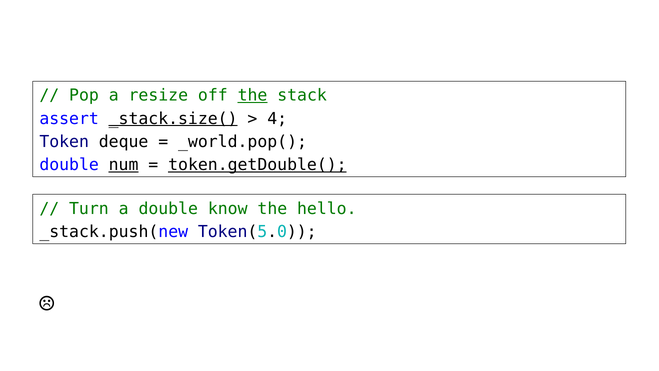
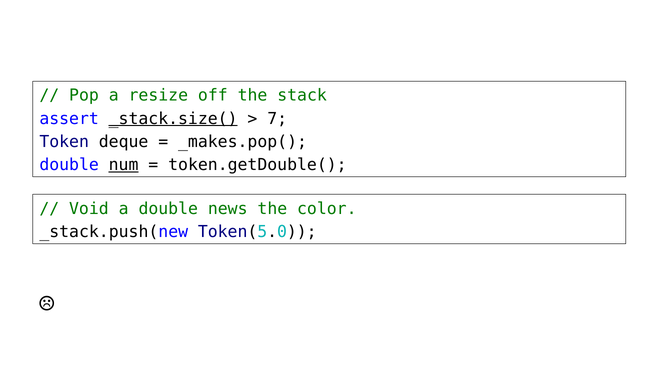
the at (252, 95) underline: present -> none
4: 4 -> 7
_world.pop(: _world.pop( -> _makes.pop(
token.getDouble( underline: present -> none
Turn: Turn -> Void
know: know -> news
hello: hello -> color
